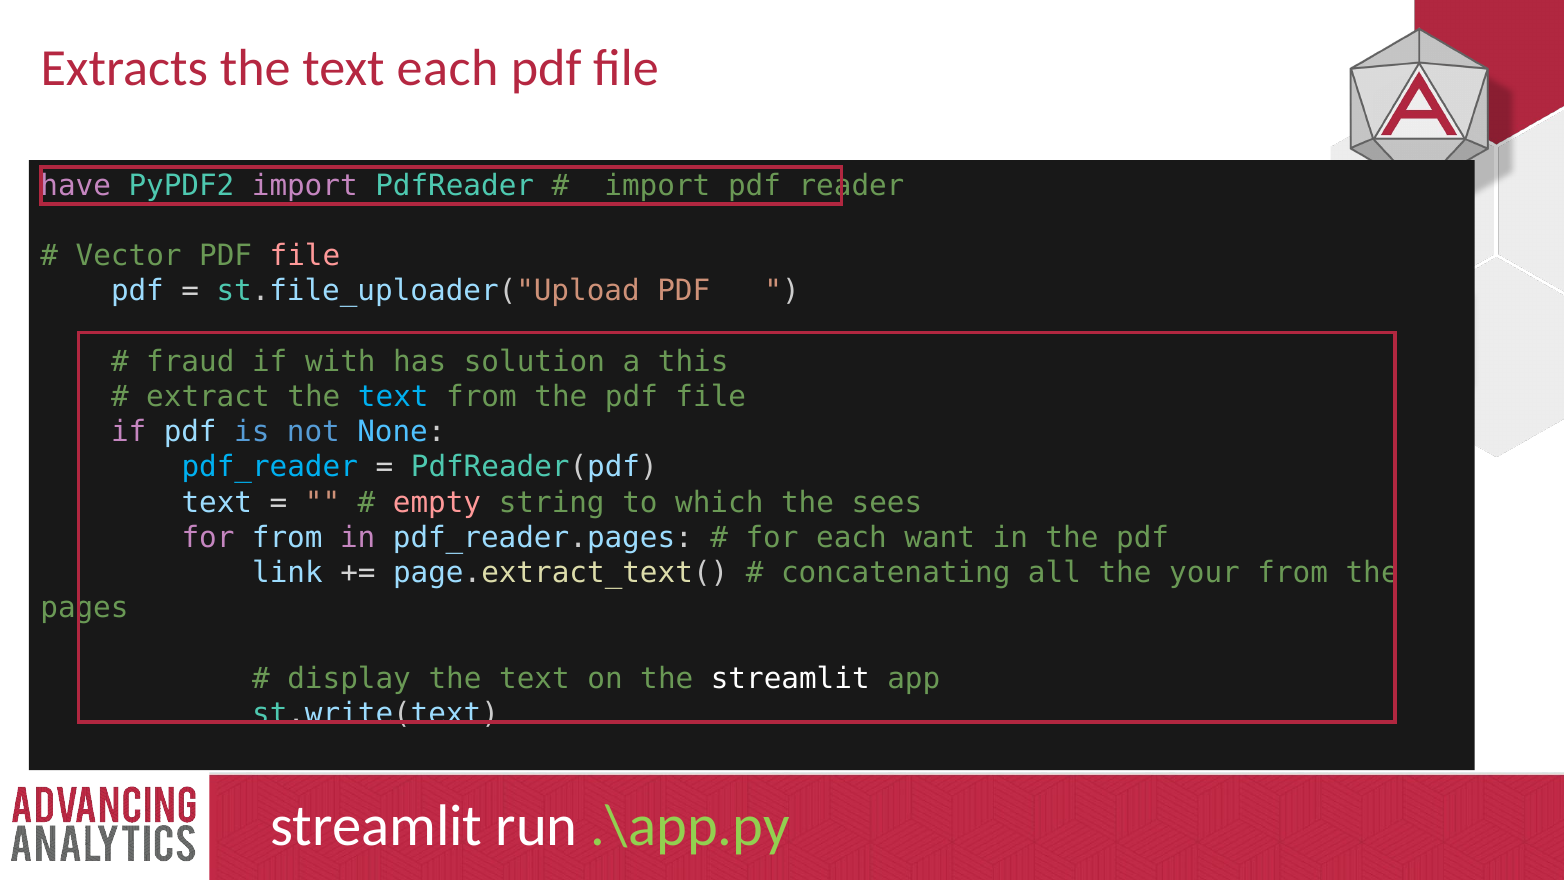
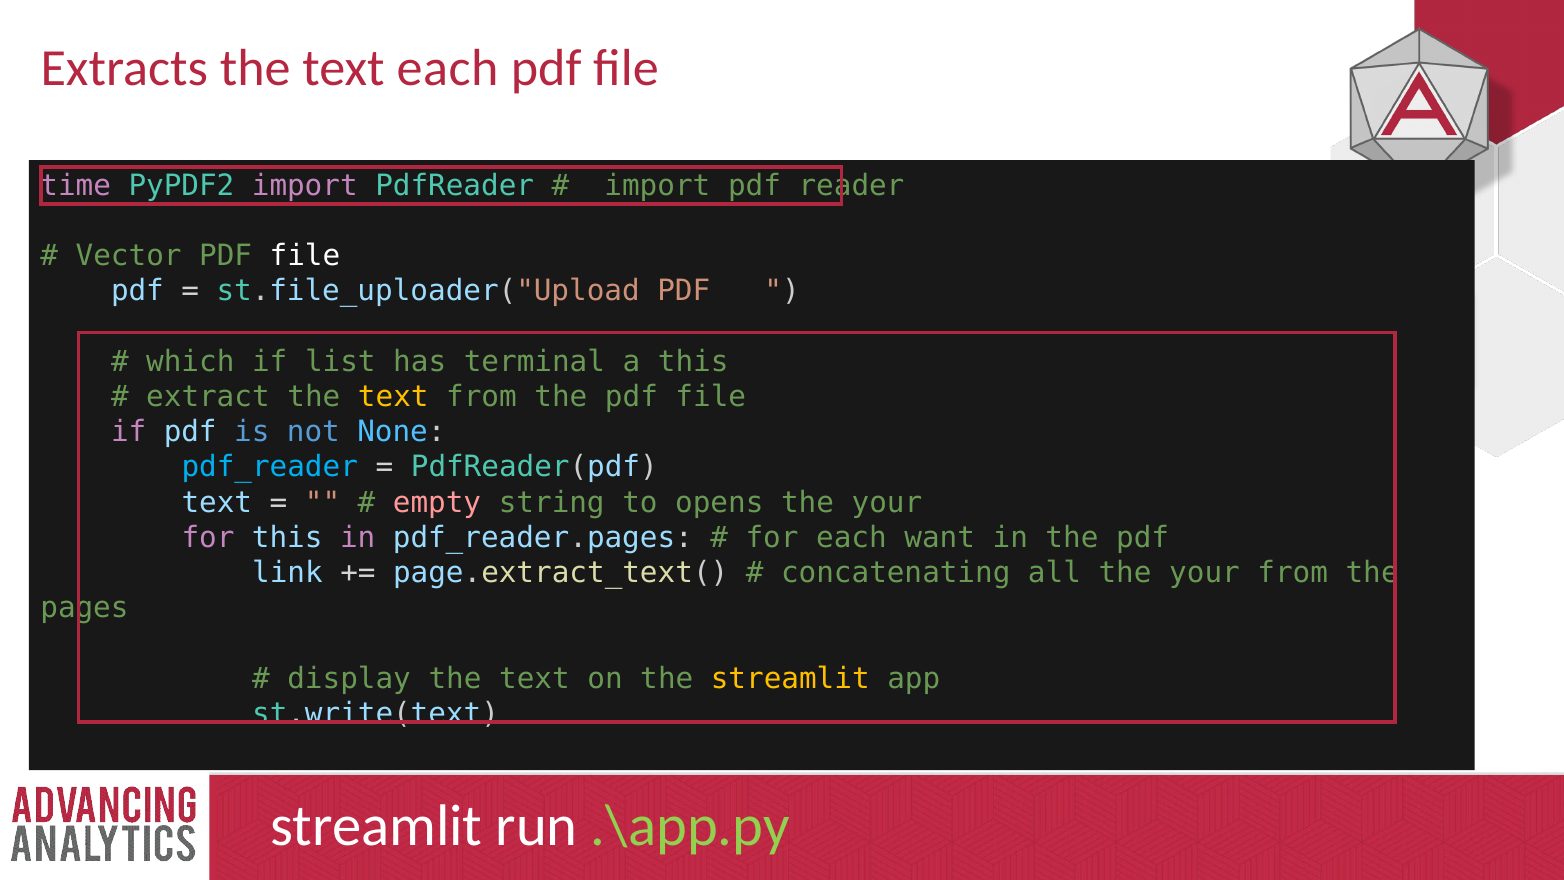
have: have -> time
file at (305, 256) colour: pink -> white
fraud: fraud -> which
with: with -> list
solution: solution -> terminal
text at (393, 397) colour: light blue -> yellow
which: which -> opens
sees at (887, 502): sees -> your
for from: from -> this
streamlit at (790, 678) colour: white -> yellow
